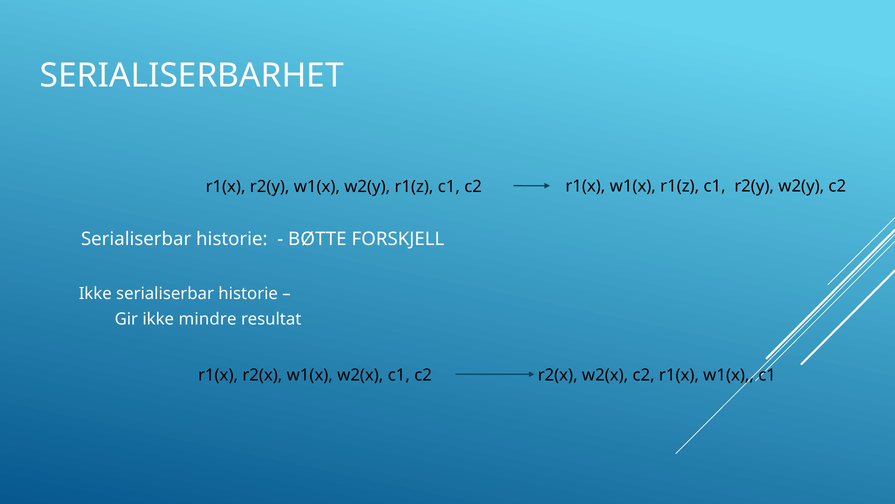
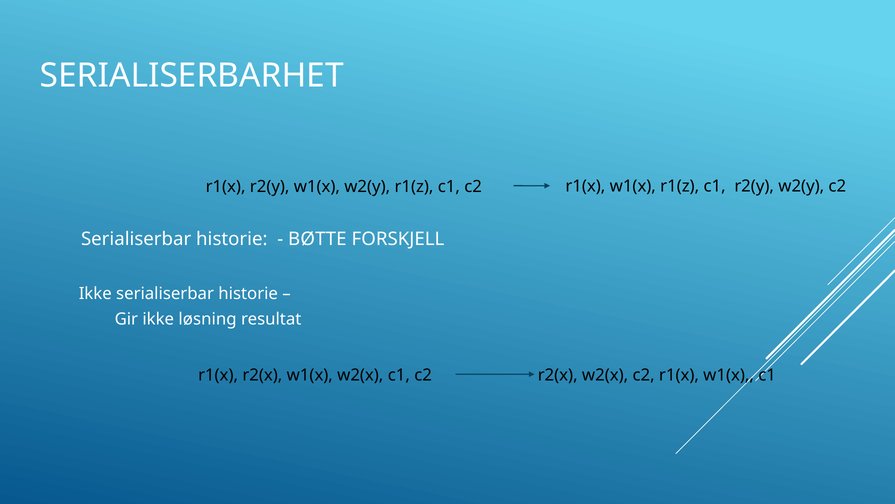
mindre: mindre -> løsning
